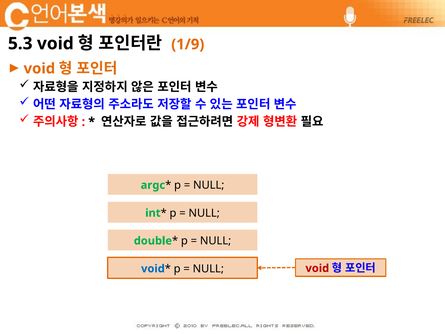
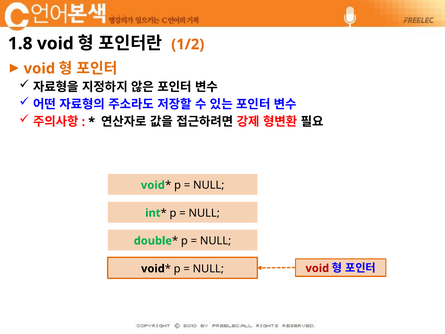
5.3: 5.3 -> 1.8
1/9: 1/9 -> 1/2
argc at (153, 185): argc -> void
void at (153, 268) colour: blue -> black
